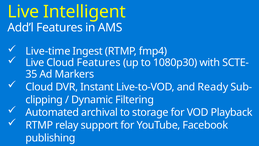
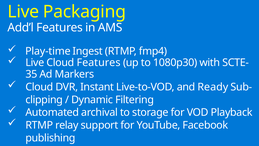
Intelligent: Intelligent -> Packaging
Live-time: Live-time -> Play-time
